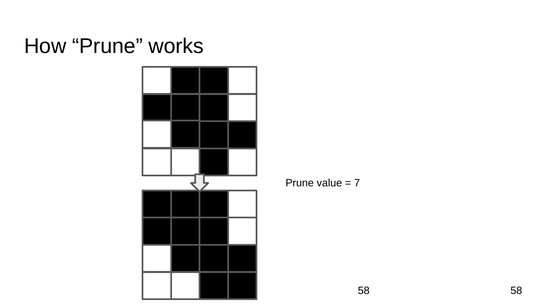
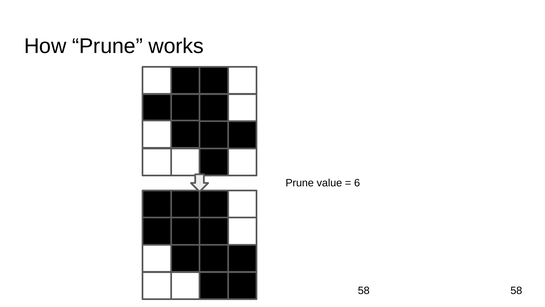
7: 7 -> 6
